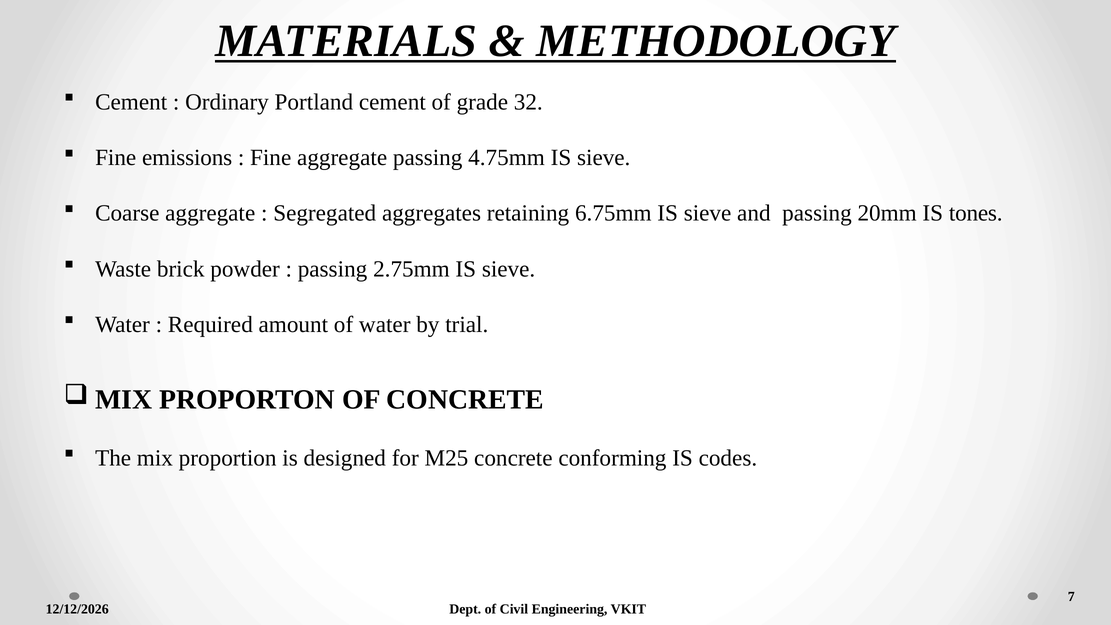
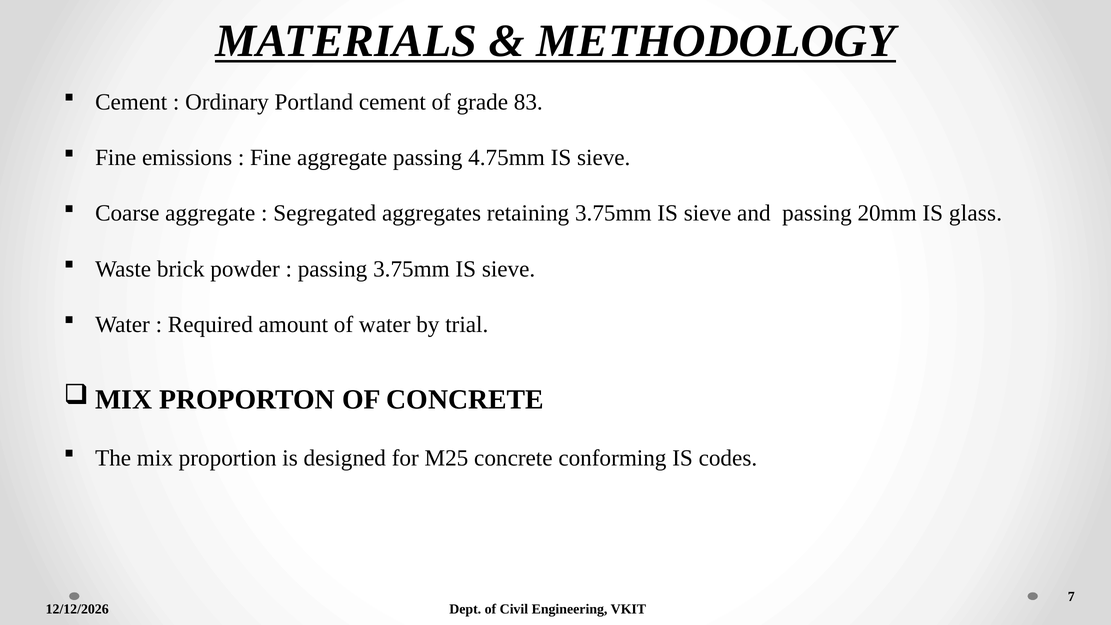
32: 32 -> 83
retaining 6.75mm: 6.75mm -> 3.75mm
tones: tones -> glass
passing 2.75mm: 2.75mm -> 3.75mm
